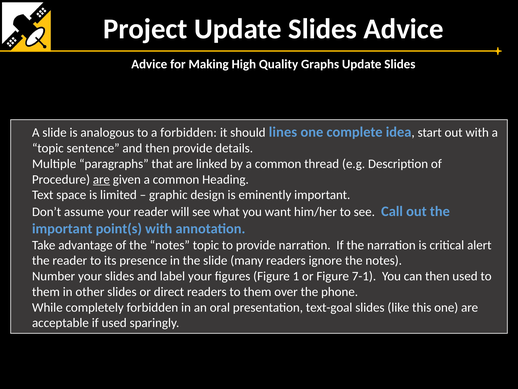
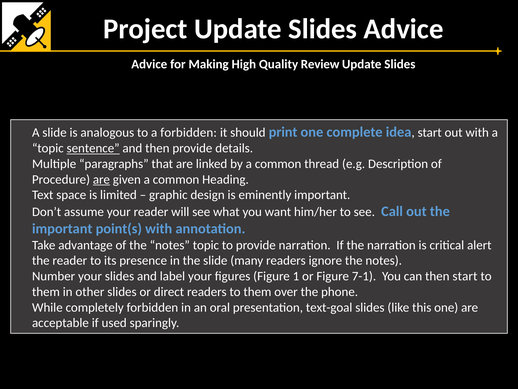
Graphs: Graphs -> Review
lines: lines -> print
sentence underline: none -> present
then used: used -> start
